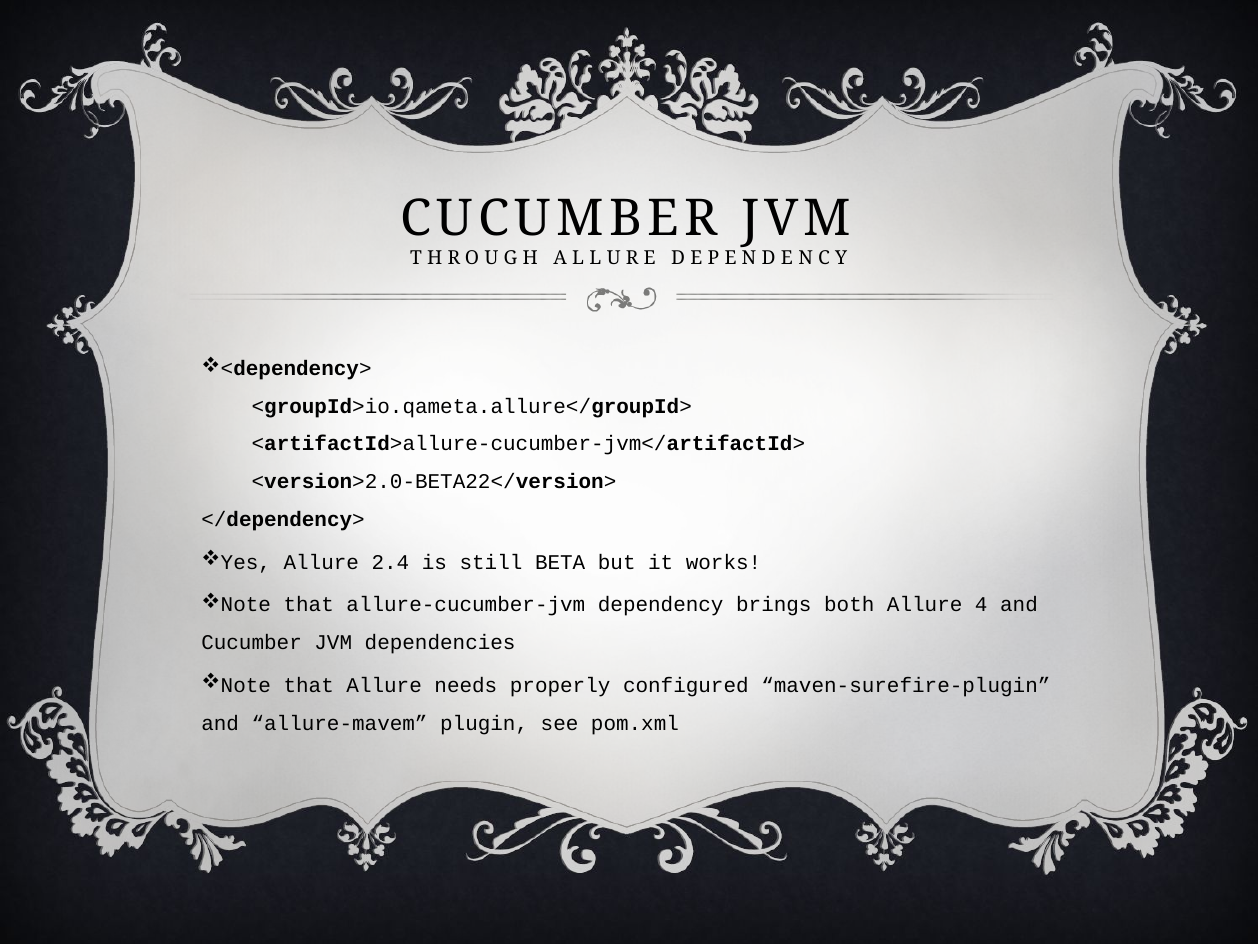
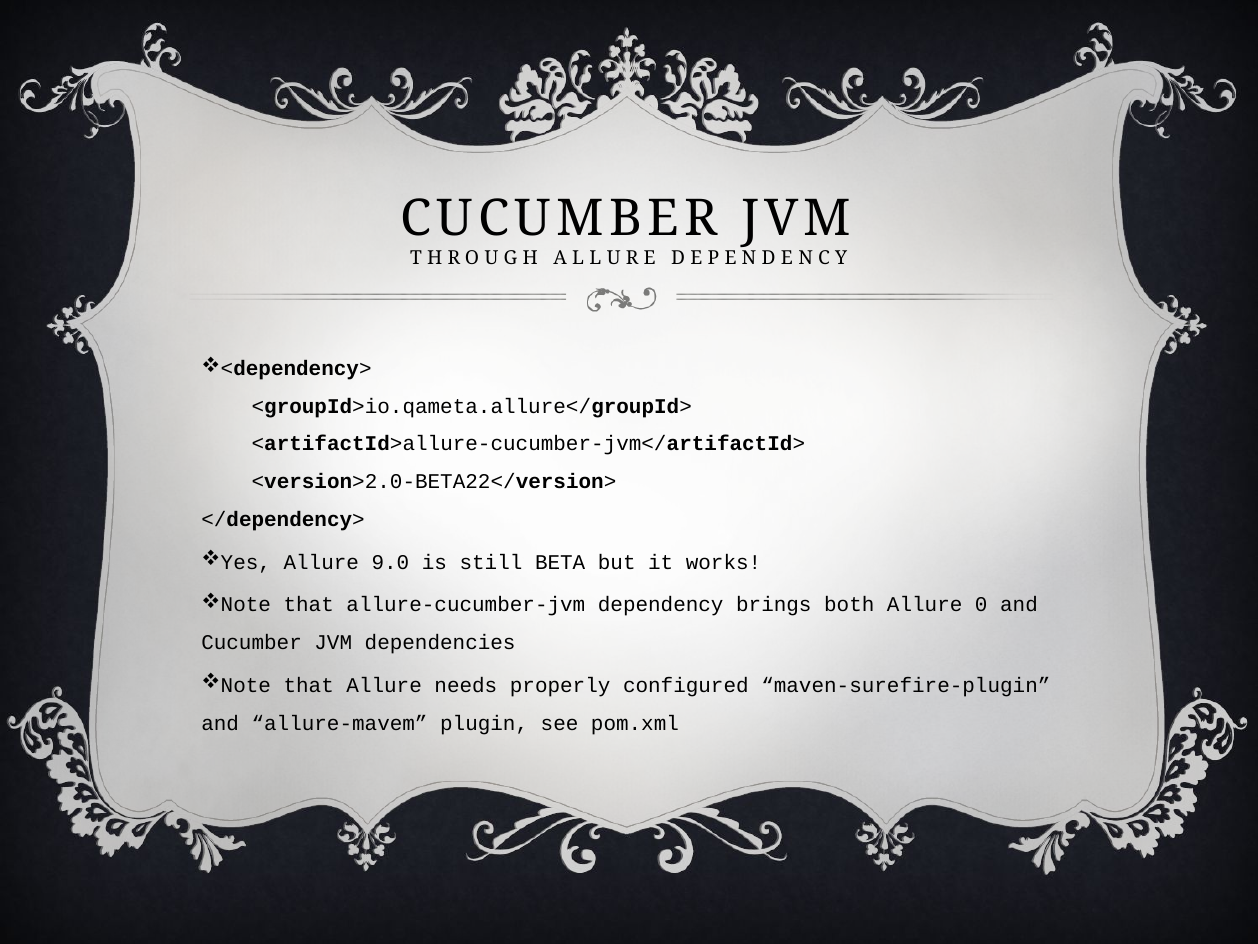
2.4: 2.4 -> 9.0
4: 4 -> 0
